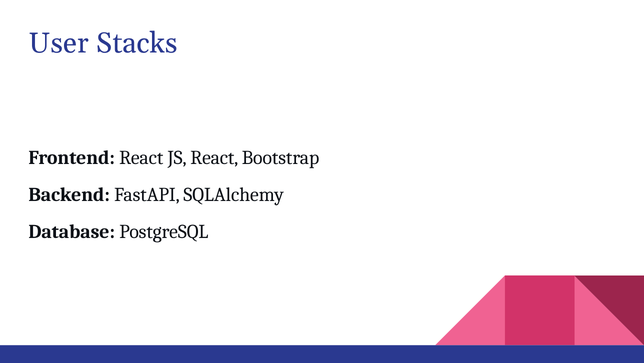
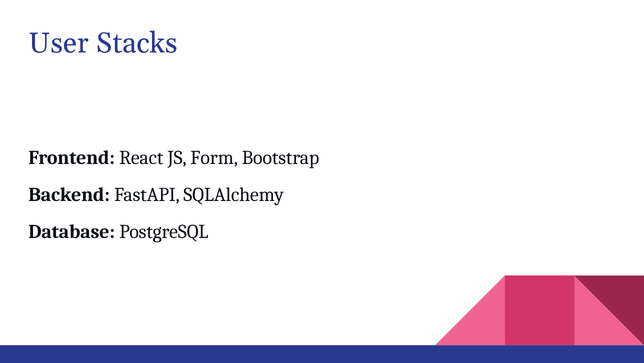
JS React: React -> Form
